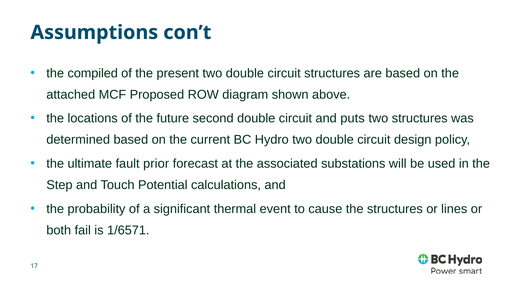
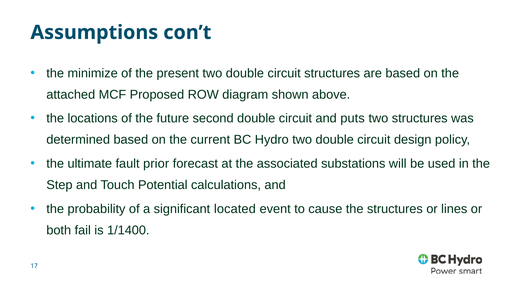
compiled: compiled -> minimize
thermal: thermal -> located
1/6571: 1/6571 -> 1/1400
